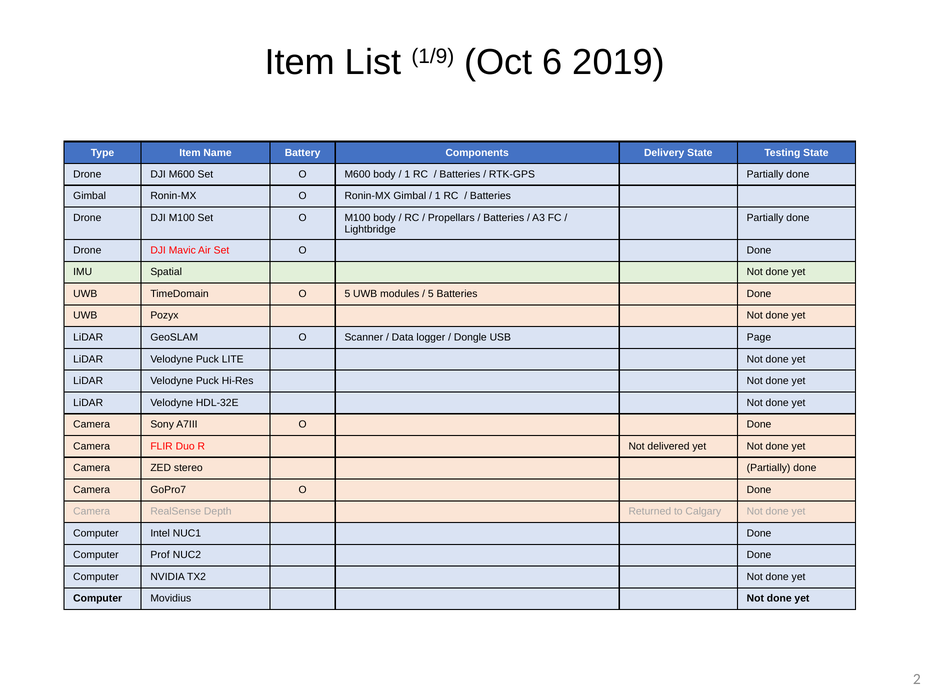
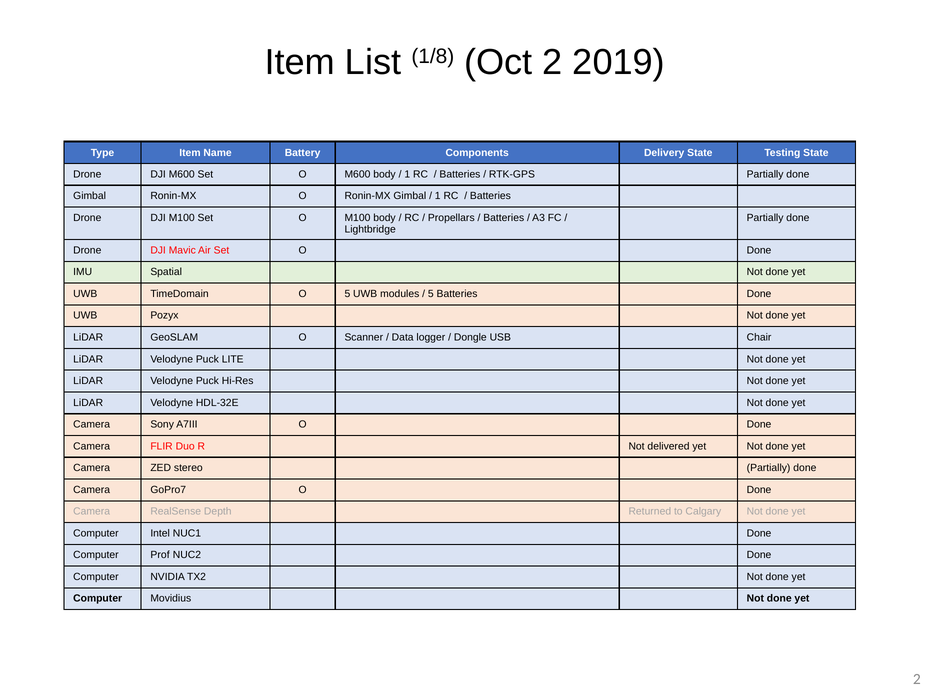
1/9: 1/9 -> 1/8
Oct 6: 6 -> 2
Page: Page -> Chair
